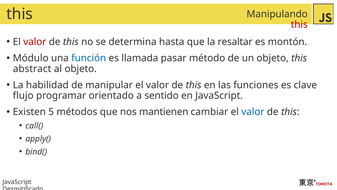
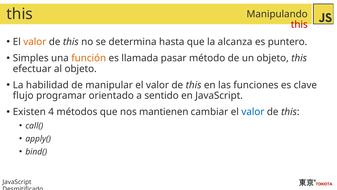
valor at (35, 42) colour: red -> orange
resaltar: resaltar -> alcanza
montón: montón -> puntero
Módulo: Módulo -> Simples
función colour: blue -> orange
abstract: abstract -> efectuar
5: 5 -> 4
